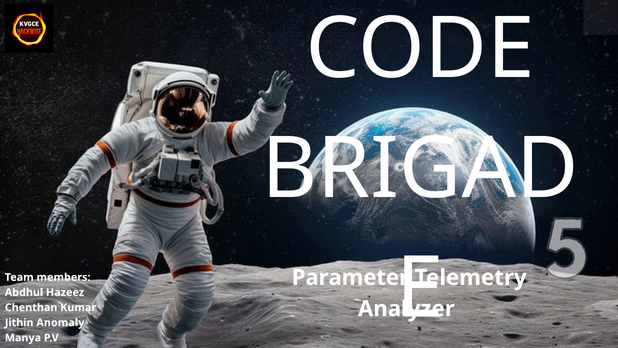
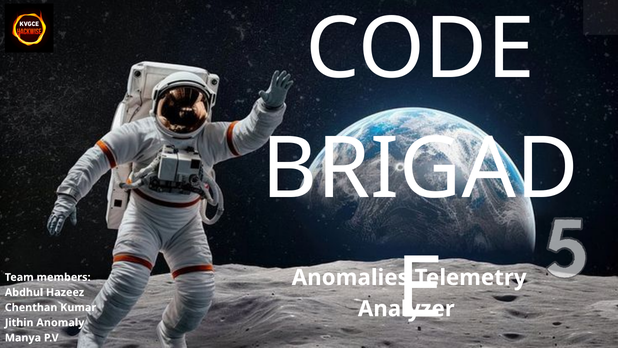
Parameter: Parameter -> Anomalies
